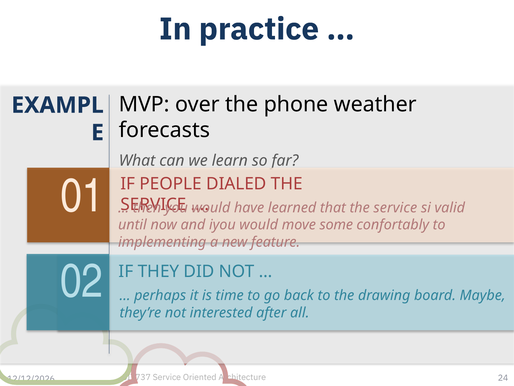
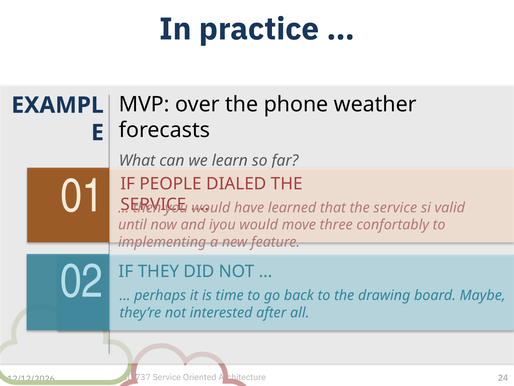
some: some -> three
